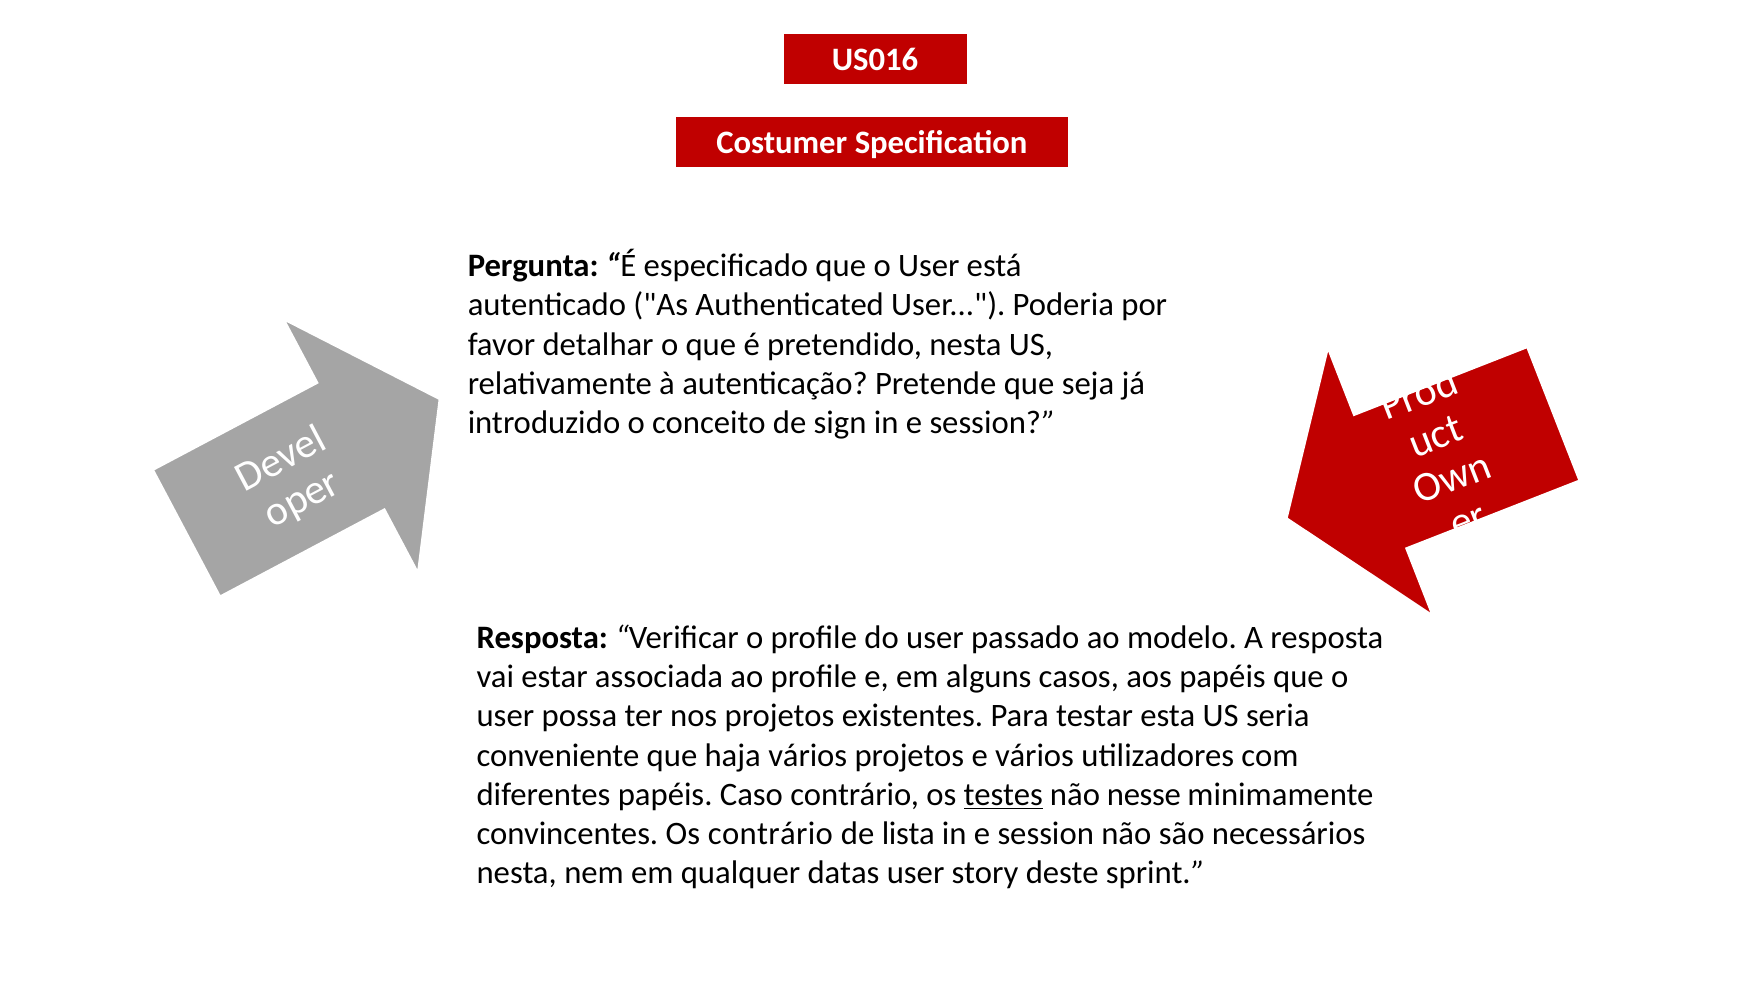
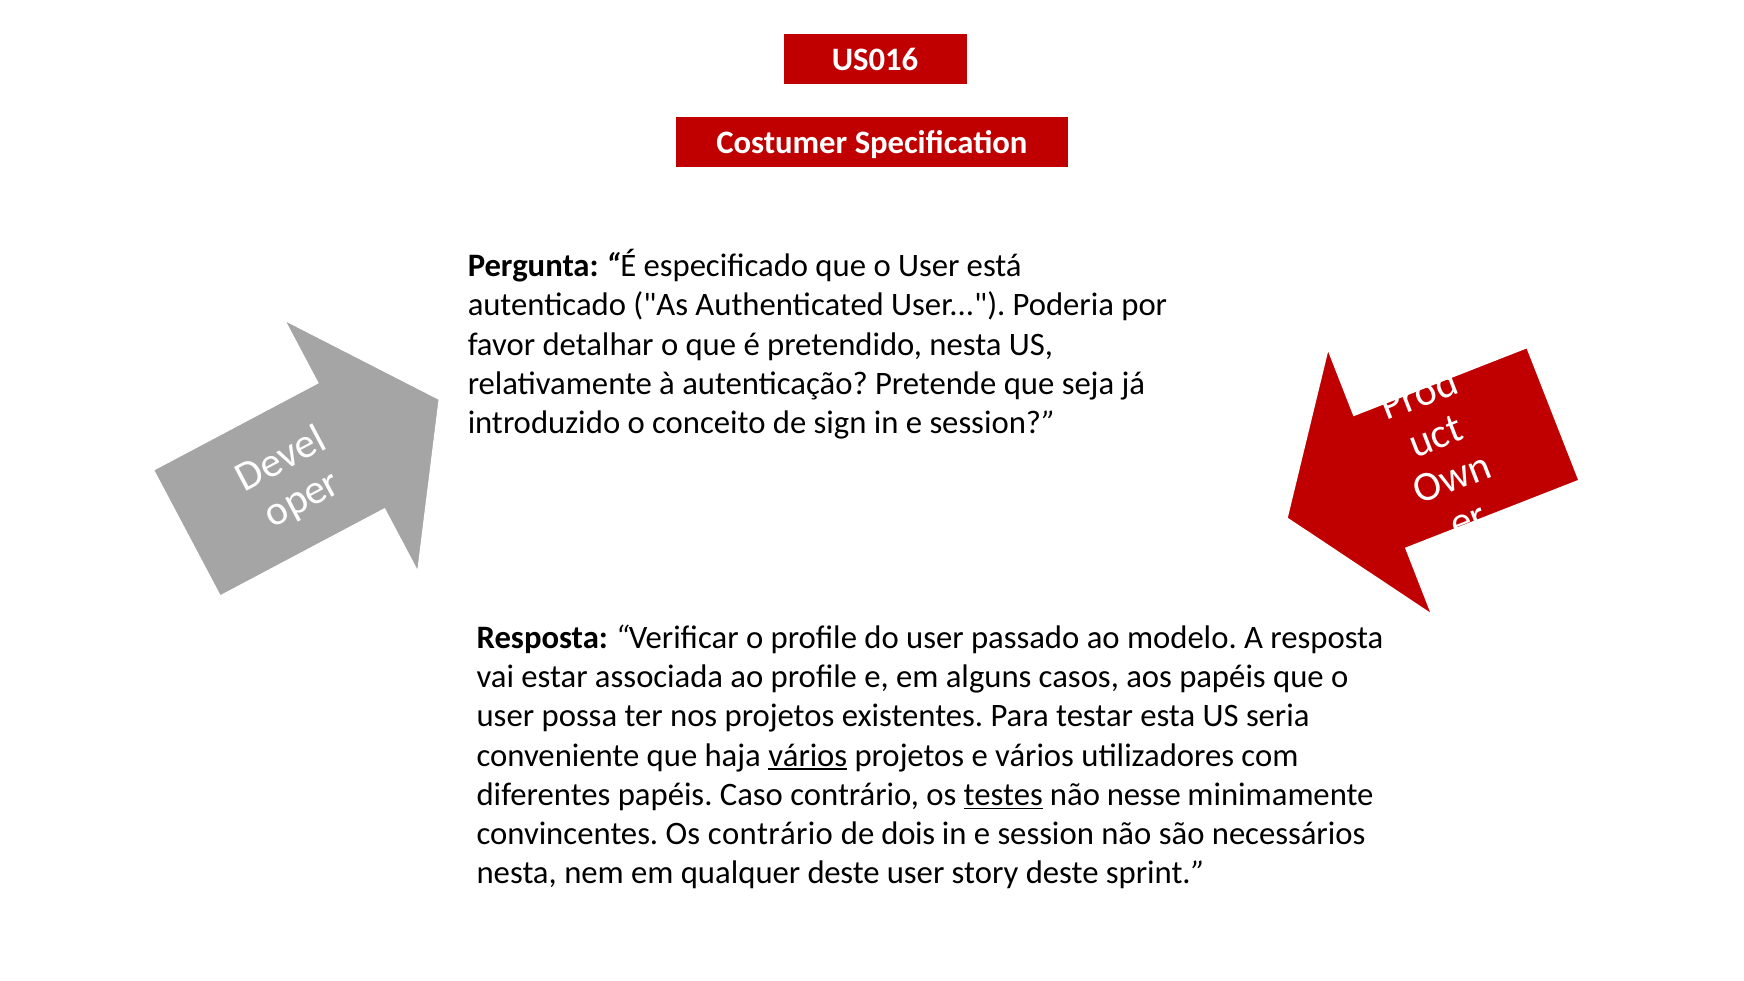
vários at (808, 755) underline: none -> present
lista: lista -> dois
qualquer datas: datas -> deste
